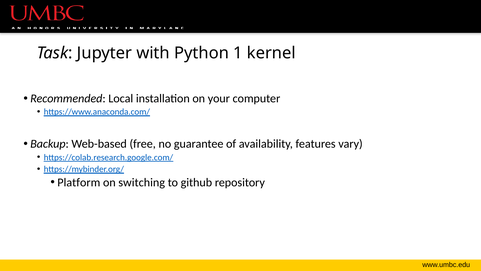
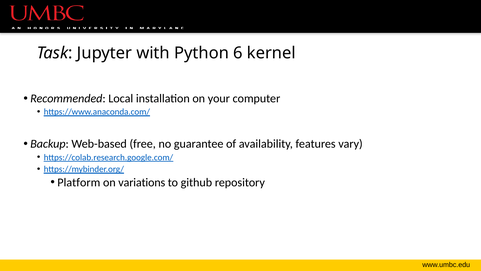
1: 1 -> 6
switching: switching -> variations
